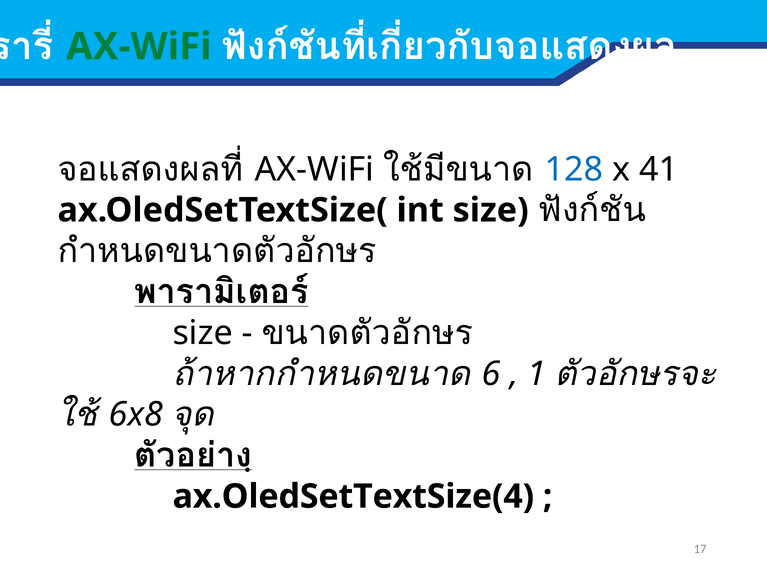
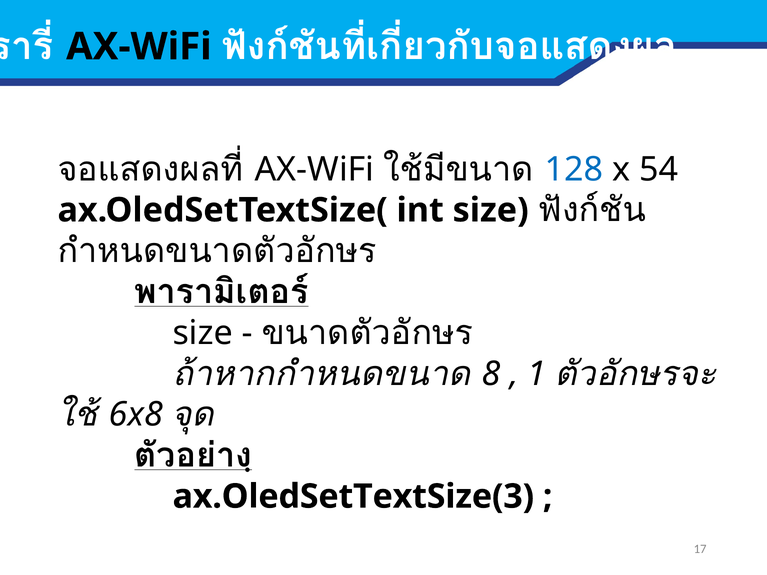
AX-WiFi at (139, 47) colour: green -> black
41: 41 -> 54
6: 6 -> 8
ax.OledSetTextSize(4: ax.OledSetTextSize(4 -> ax.OledSetTextSize(3
